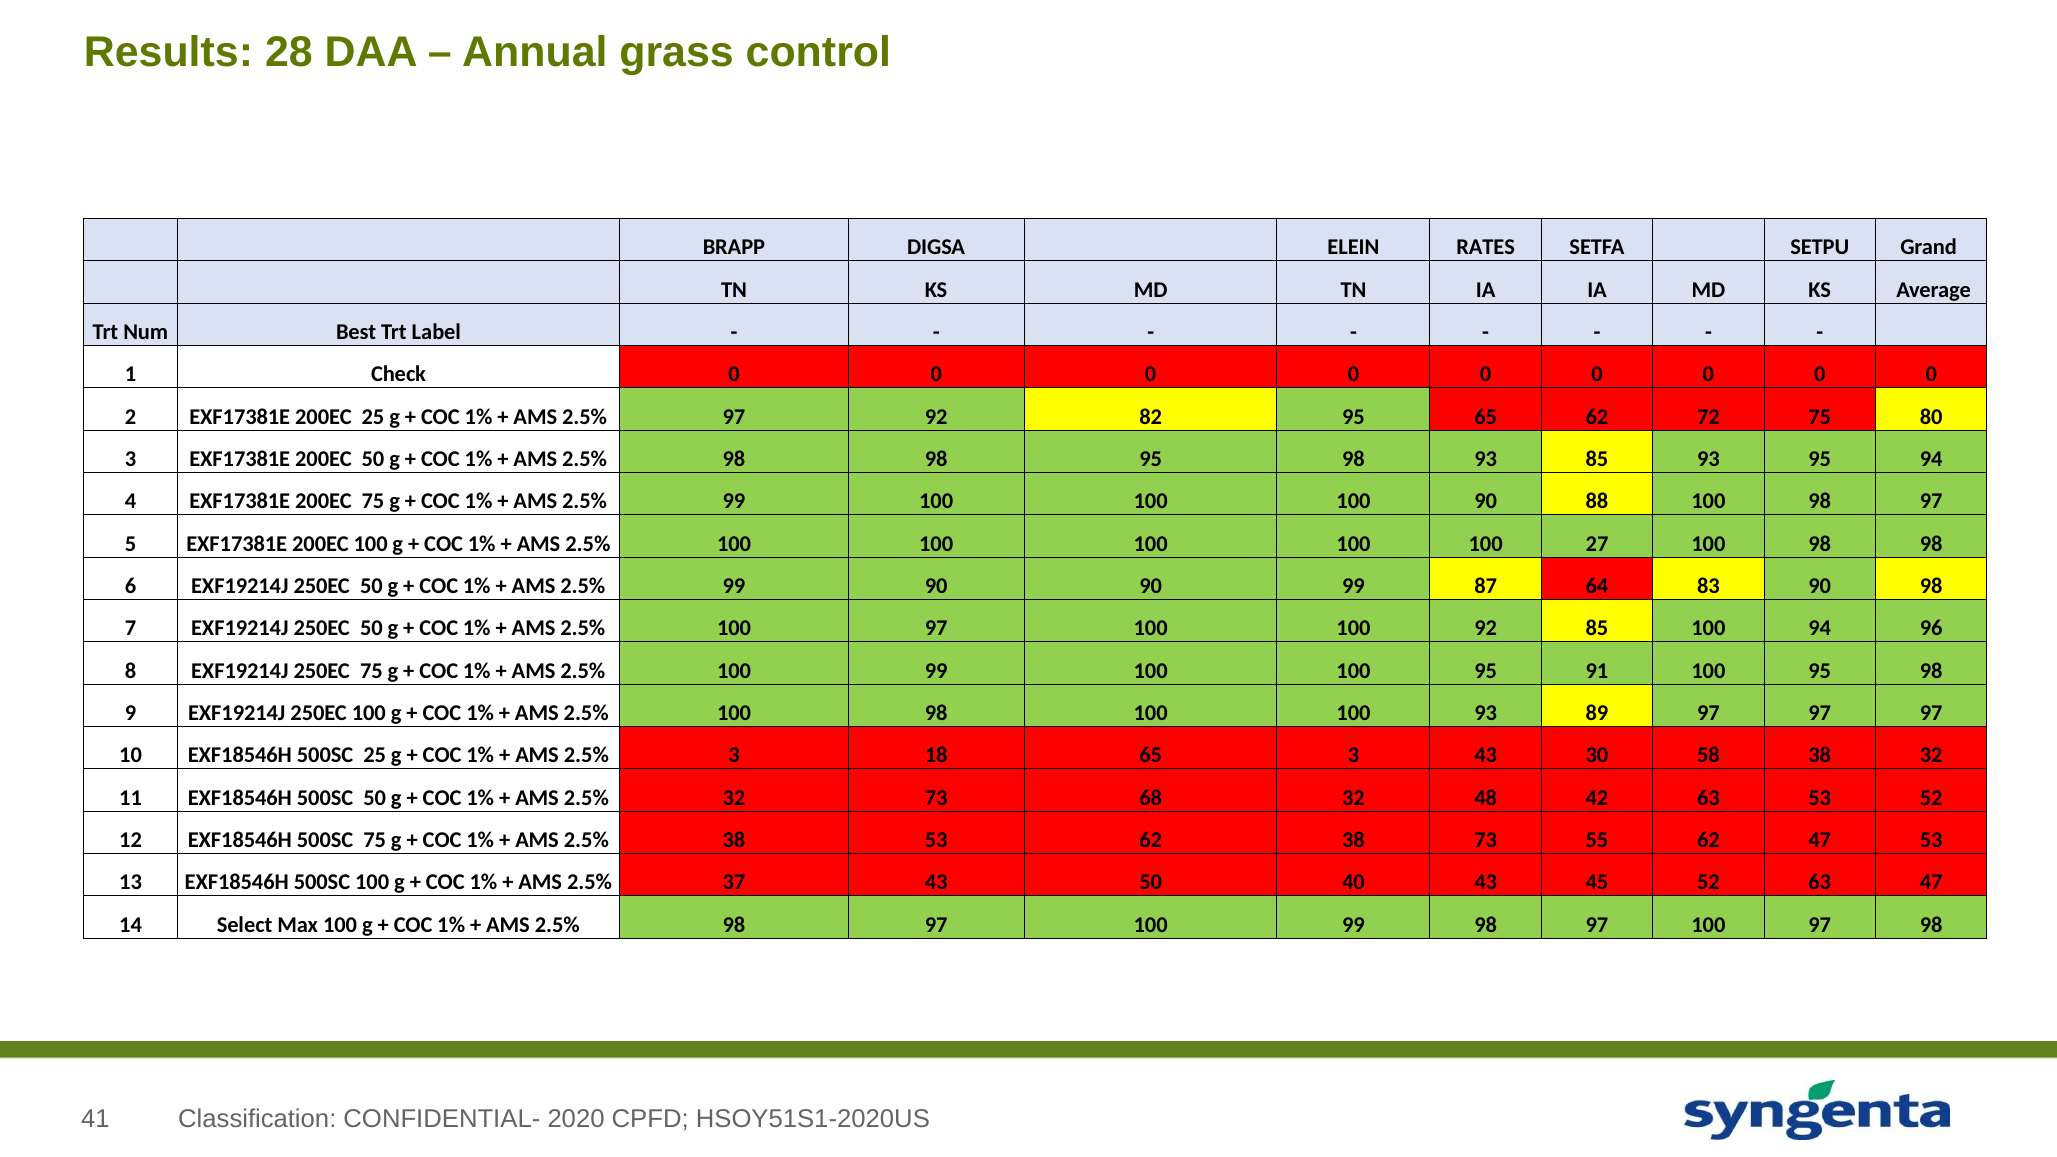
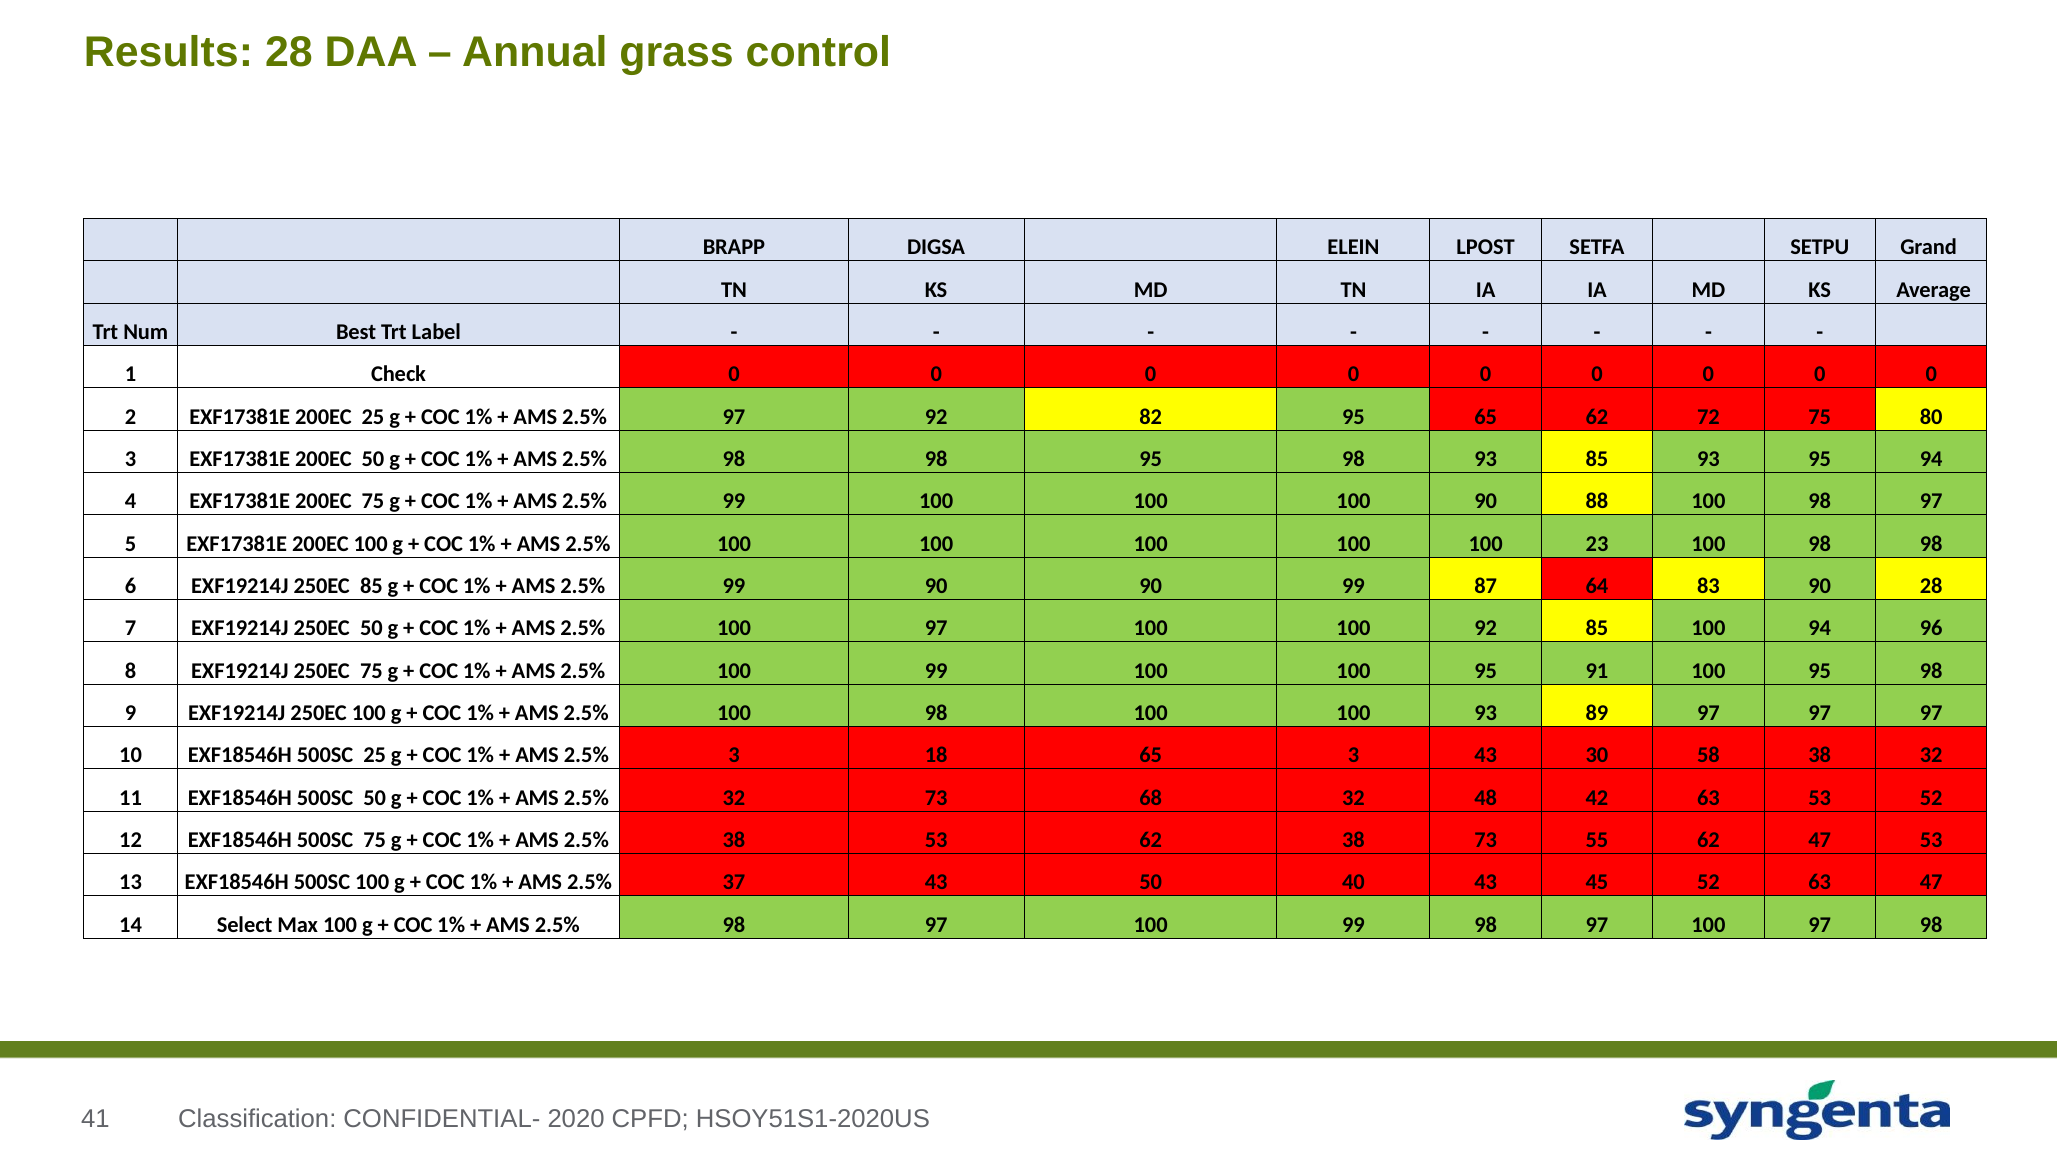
RATES: RATES -> LPOST
27: 27 -> 23
6 EXF19214J 250EC 50: 50 -> 85
90 98: 98 -> 28
